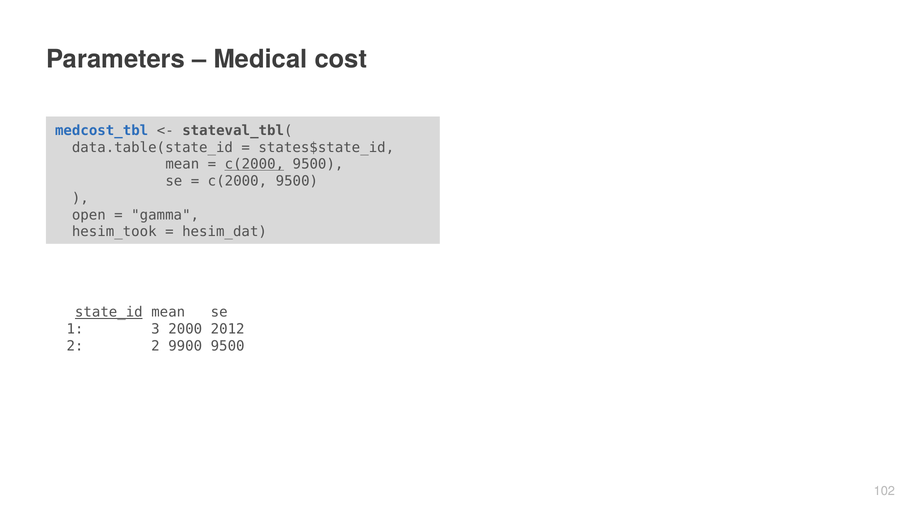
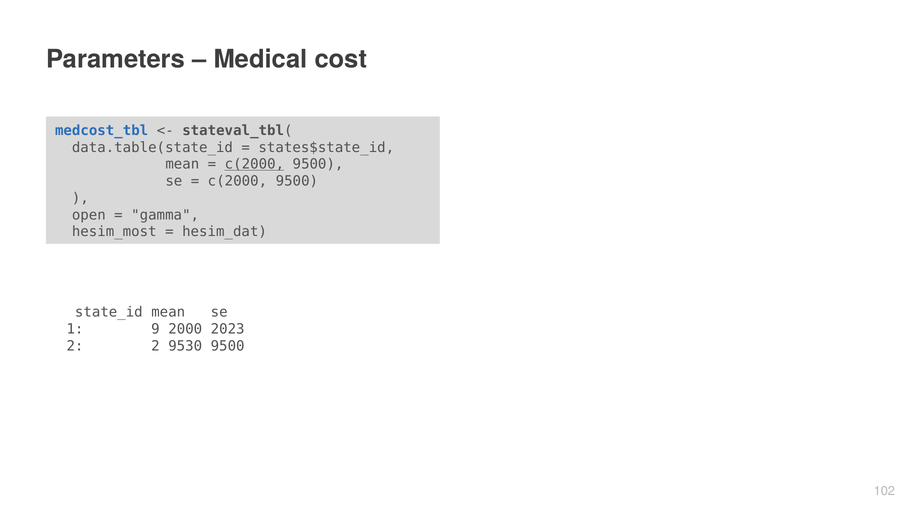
hesim_took: hesim_took -> hesim_most
state_id underline: present -> none
3: 3 -> 9
2012: 2012 -> 2023
9900: 9900 -> 9530
